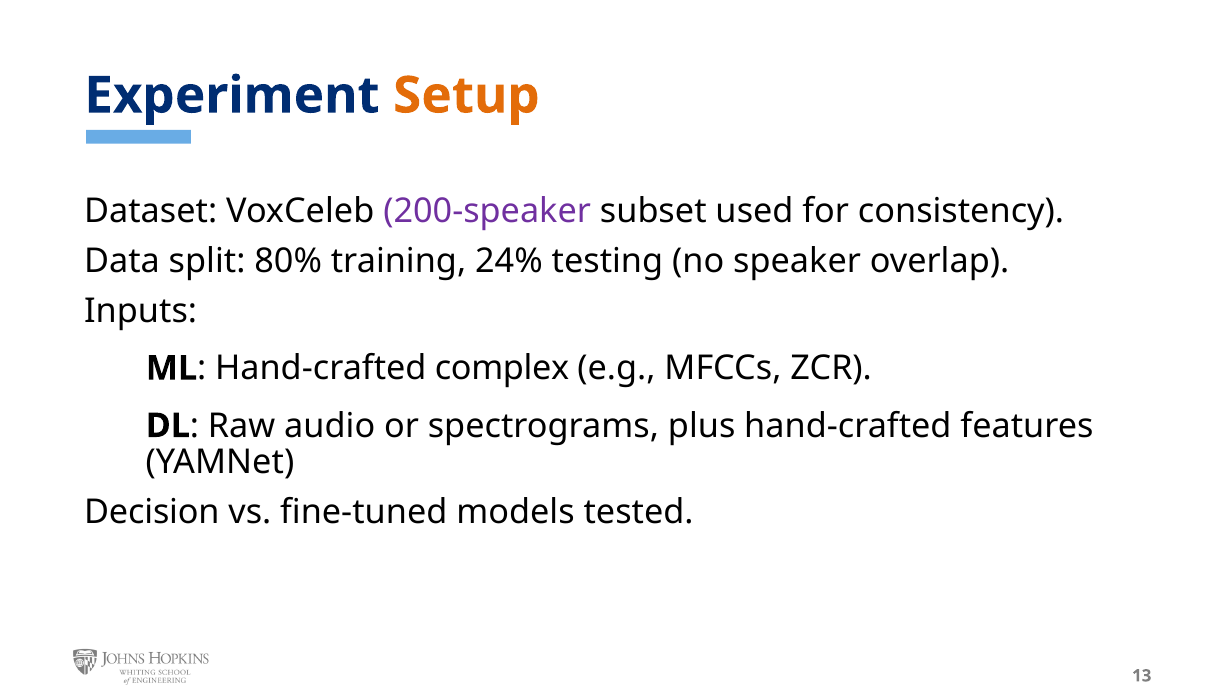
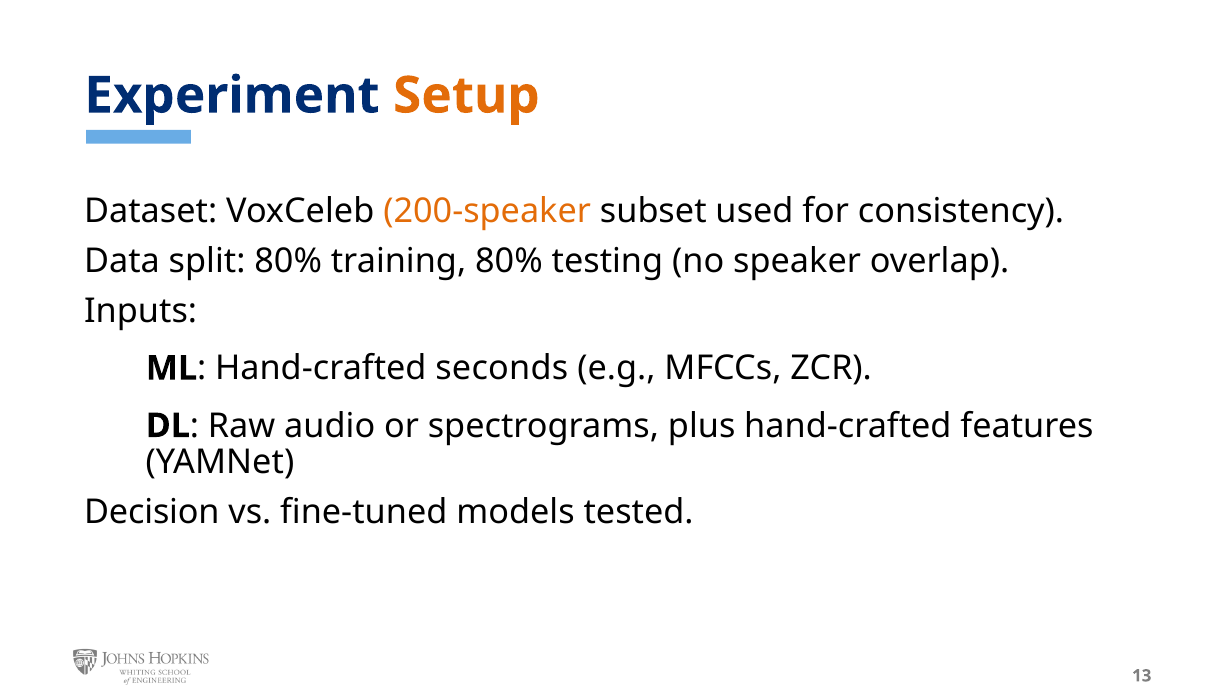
200-speaker colour: purple -> orange
training 24%: 24% -> 80%
complex: complex -> seconds
